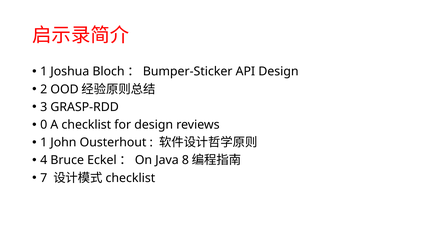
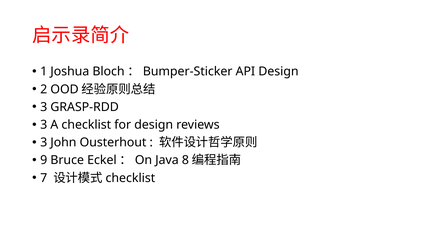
0 at (44, 125): 0 -> 3
1 at (44, 142): 1 -> 3
4: 4 -> 9
